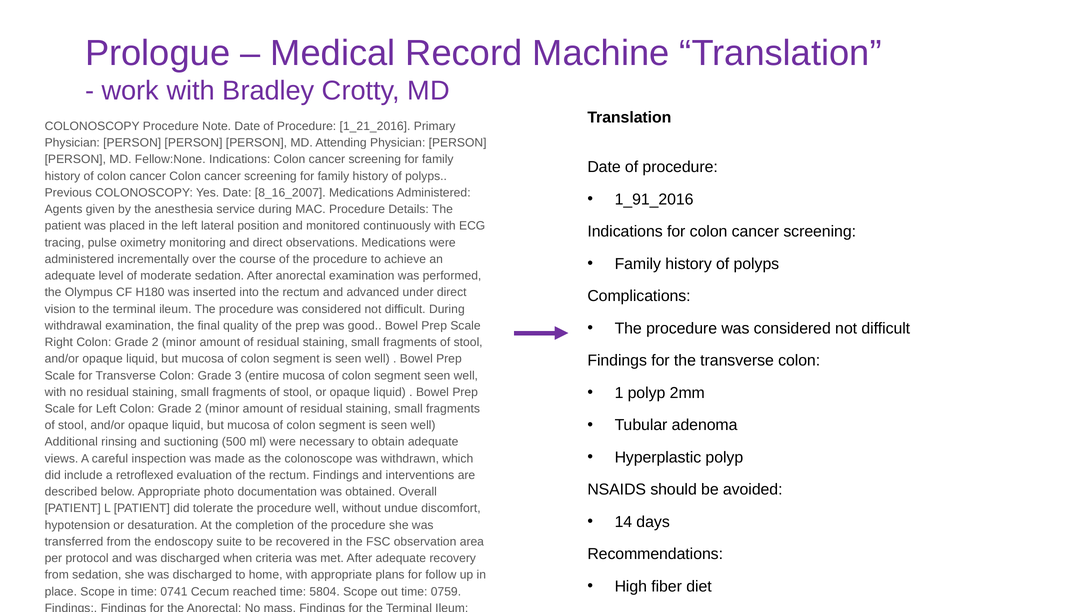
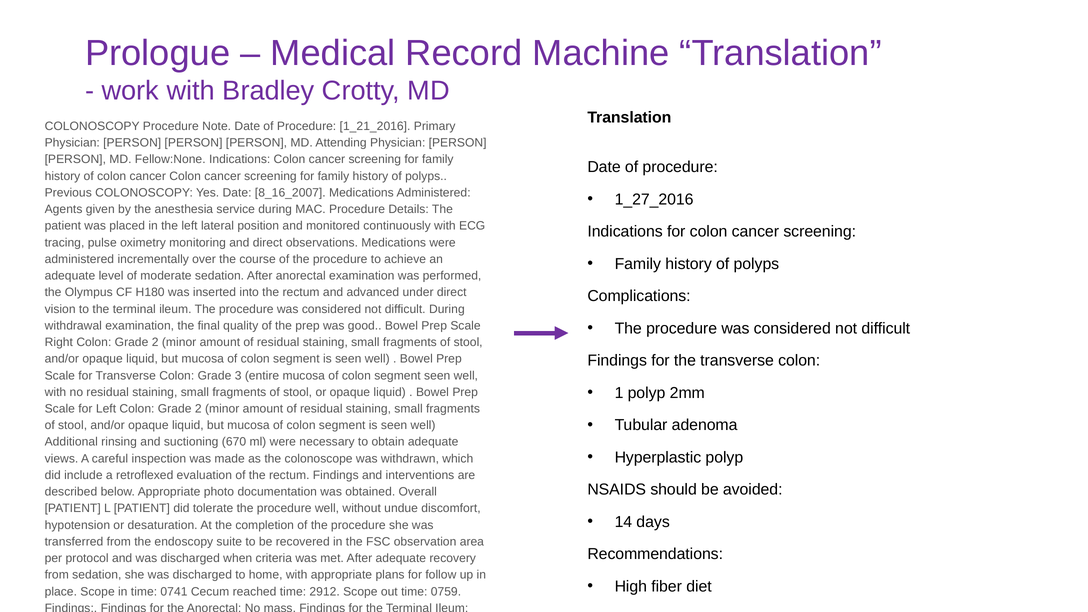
1_91_2016: 1_91_2016 -> 1_27_2016
500: 500 -> 670
5804: 5804 -> 2912
